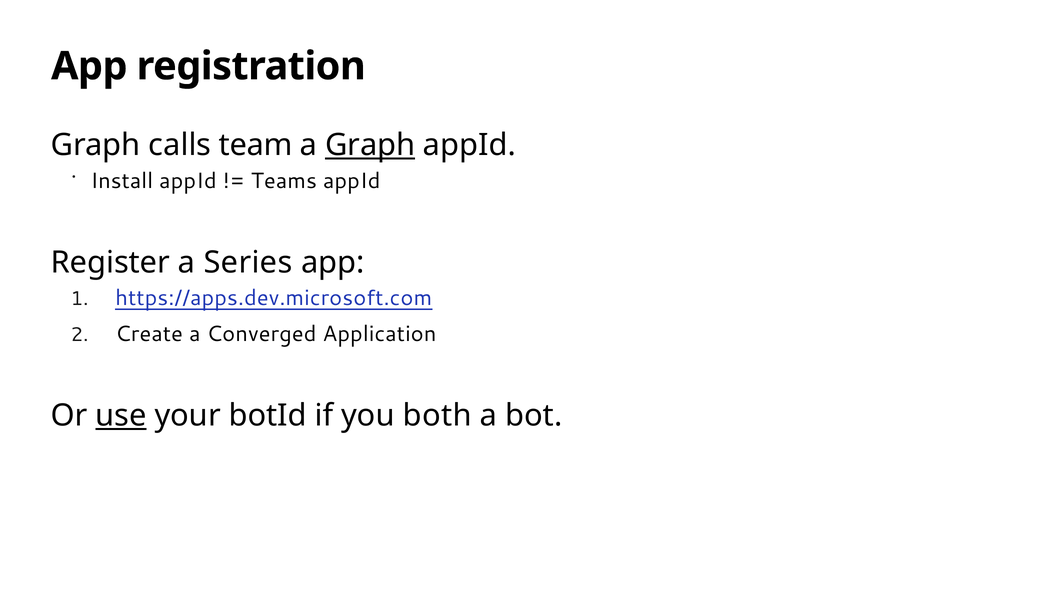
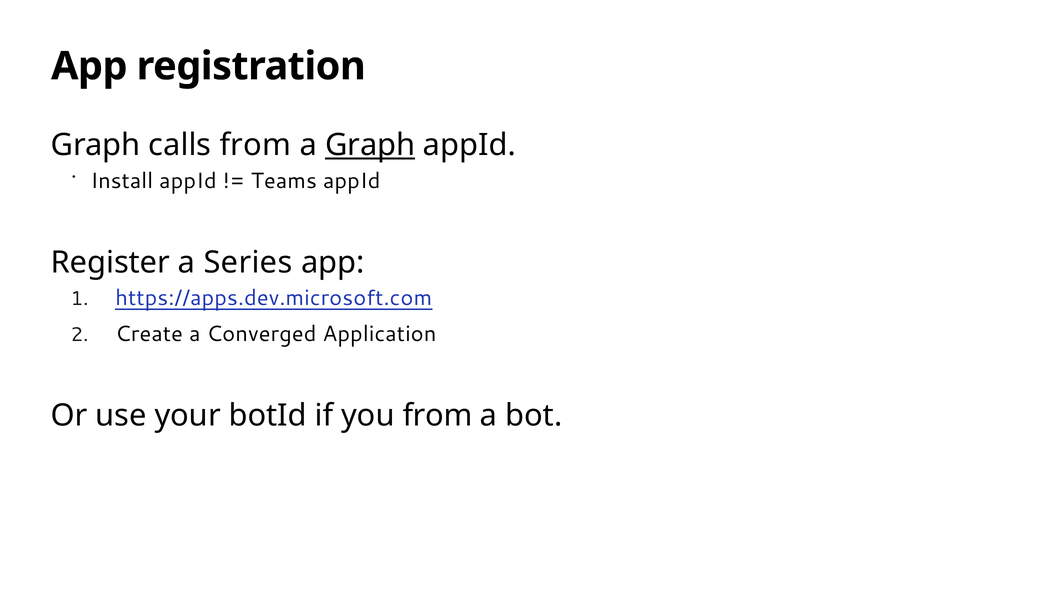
calls team: team -> from
use underline: present -> none
you both: both -> from
